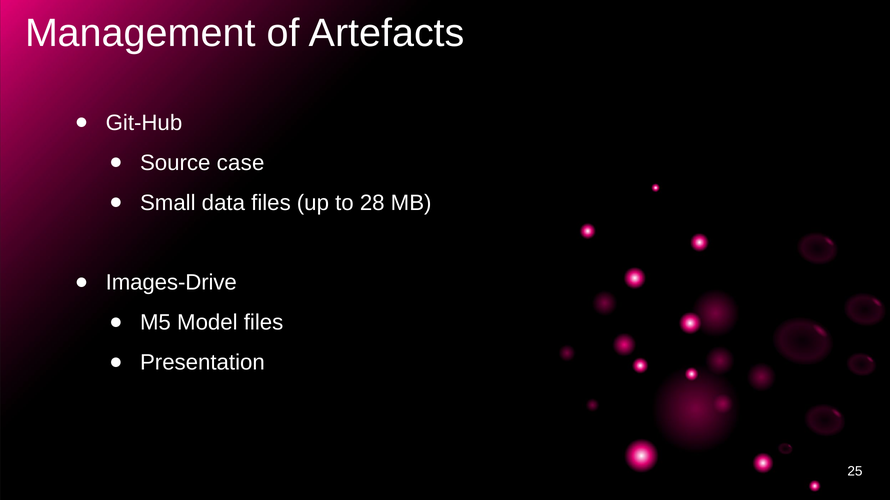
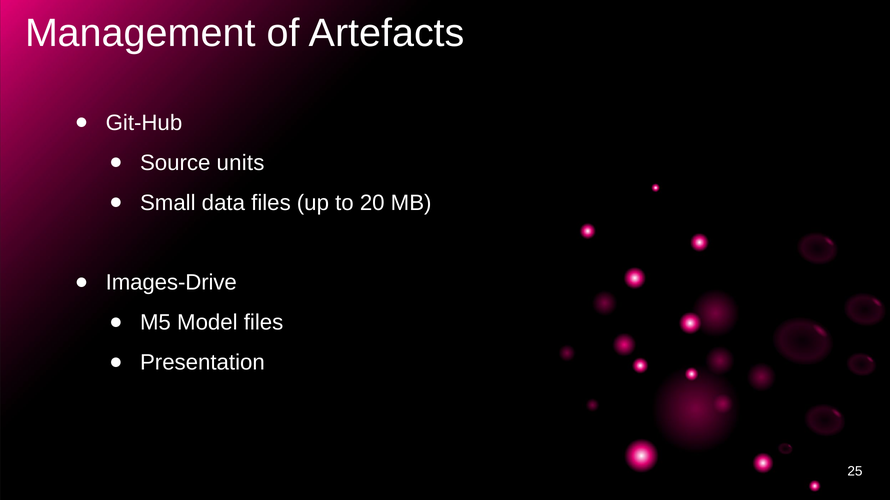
case: case -> units
28: 28 -> 20
